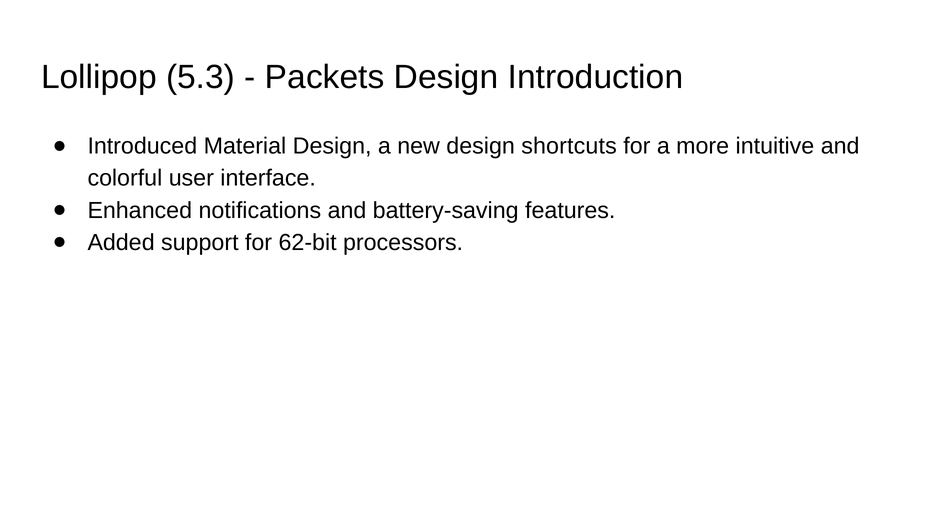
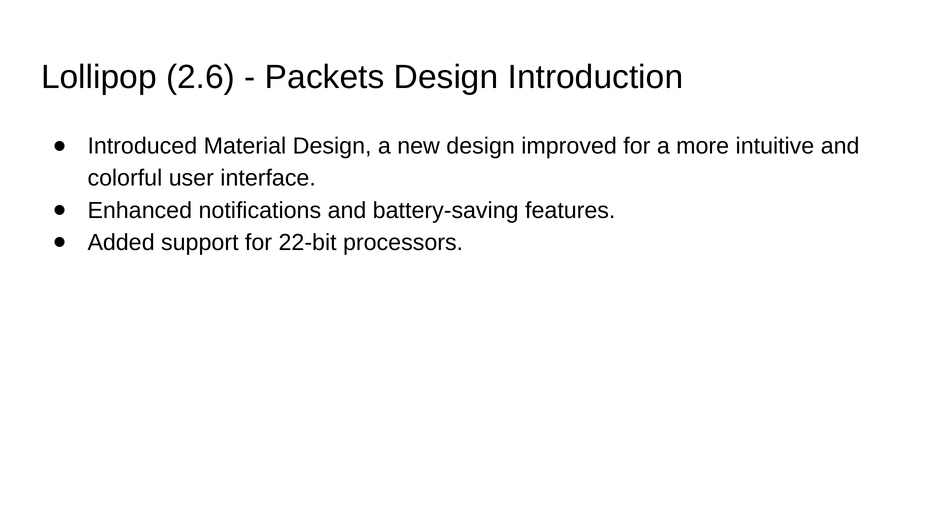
5.3: 5.3 -> 2.6
shortcuts: shortcuts -> improved
62-bit: 62-bit -> 22-bit
